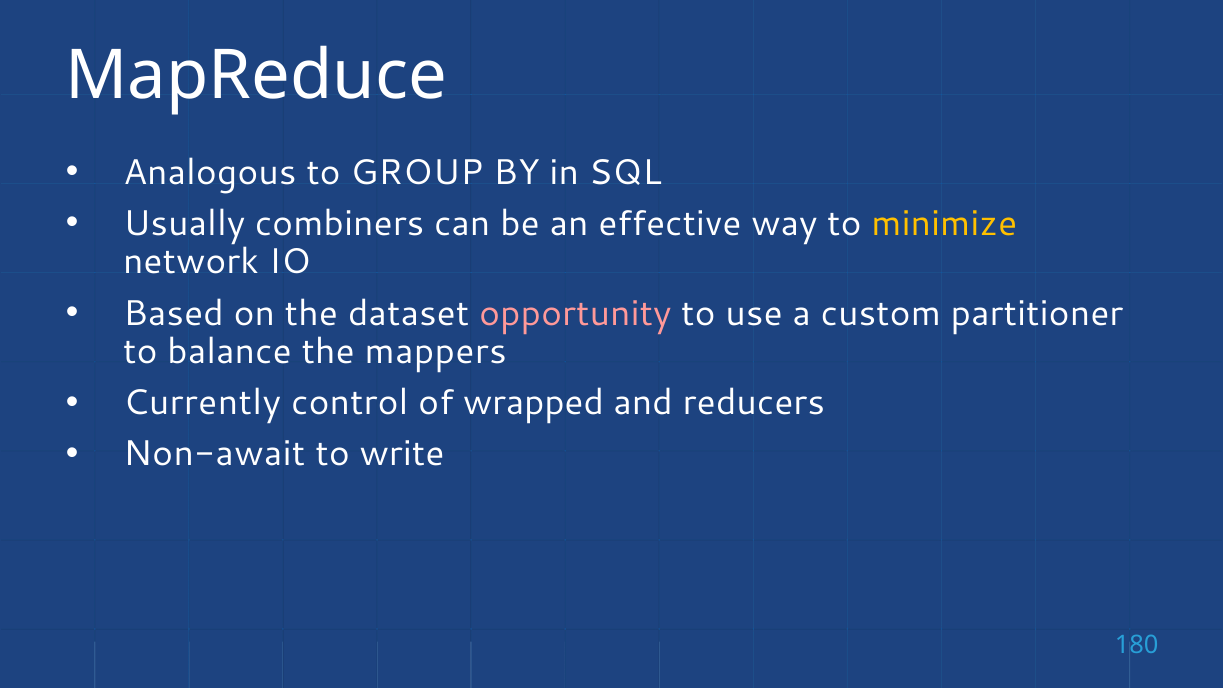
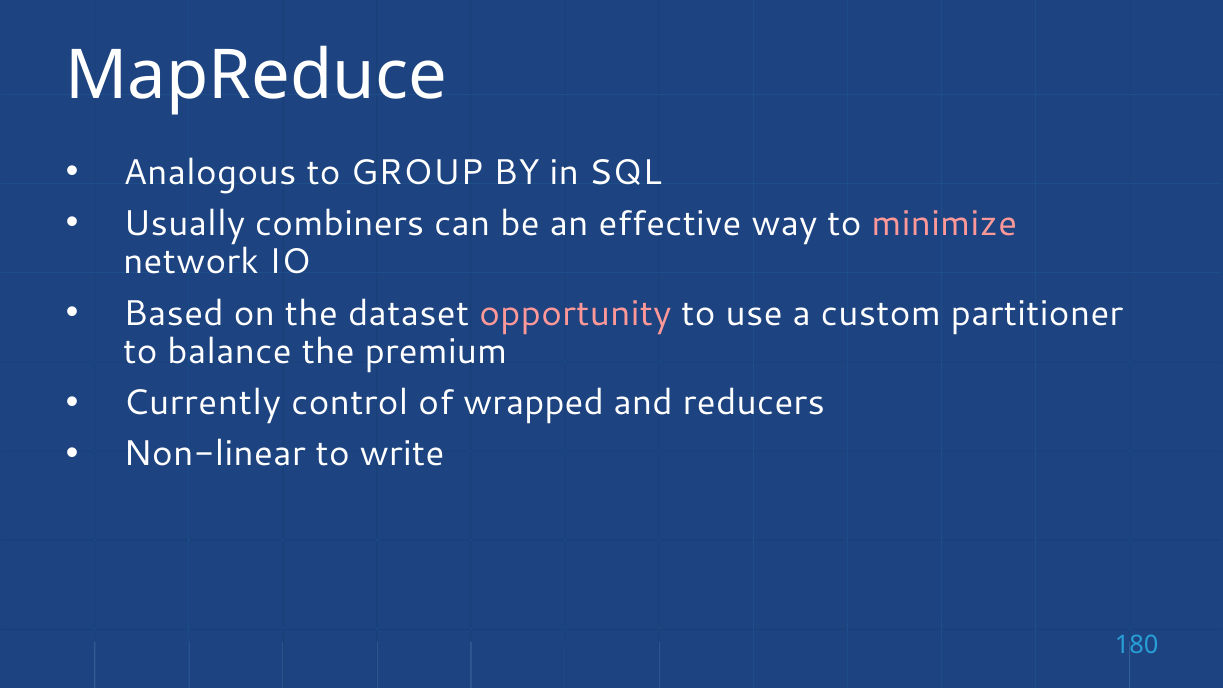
minimize colour: yellow -> pink
mappers: mappers -> premium
Non-await: Non-await -> Non-linear
